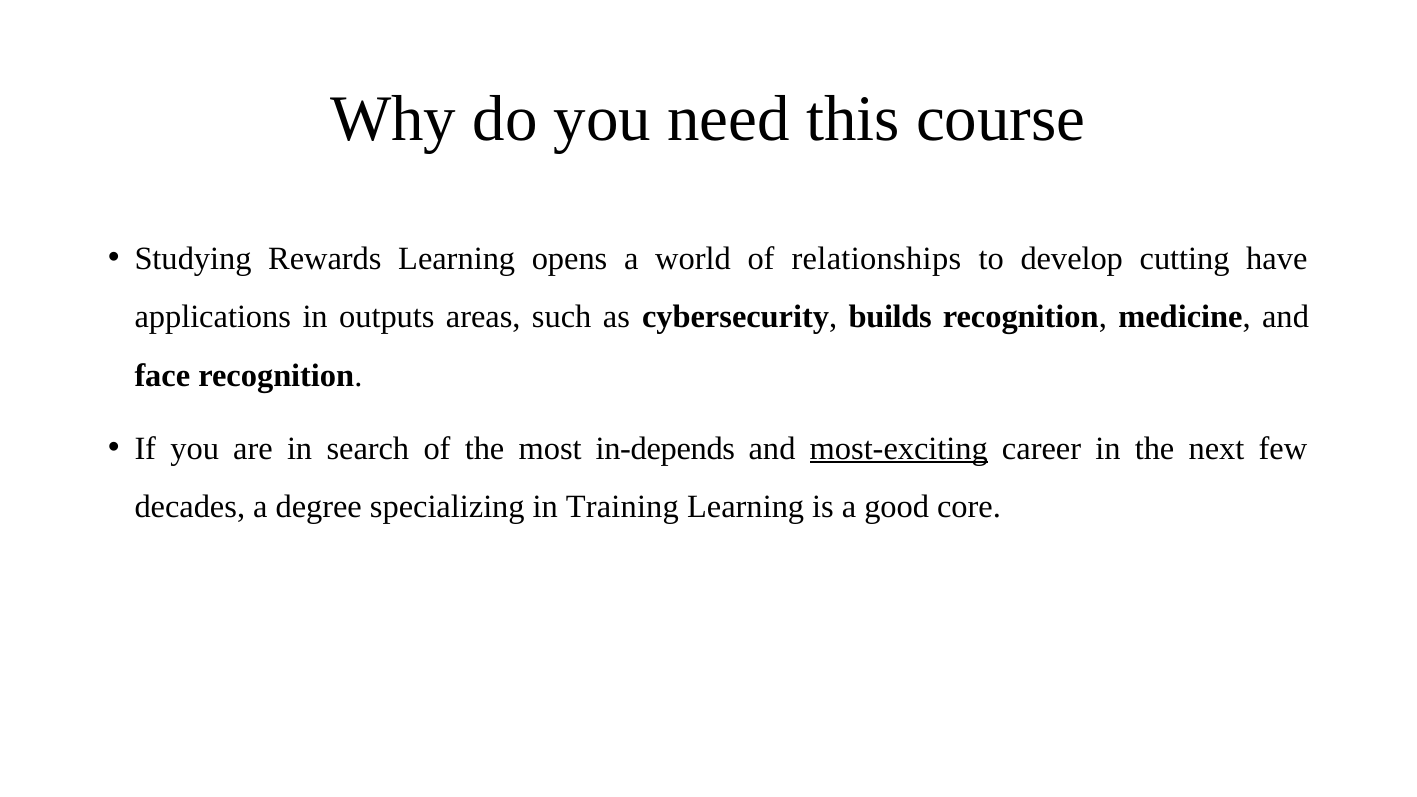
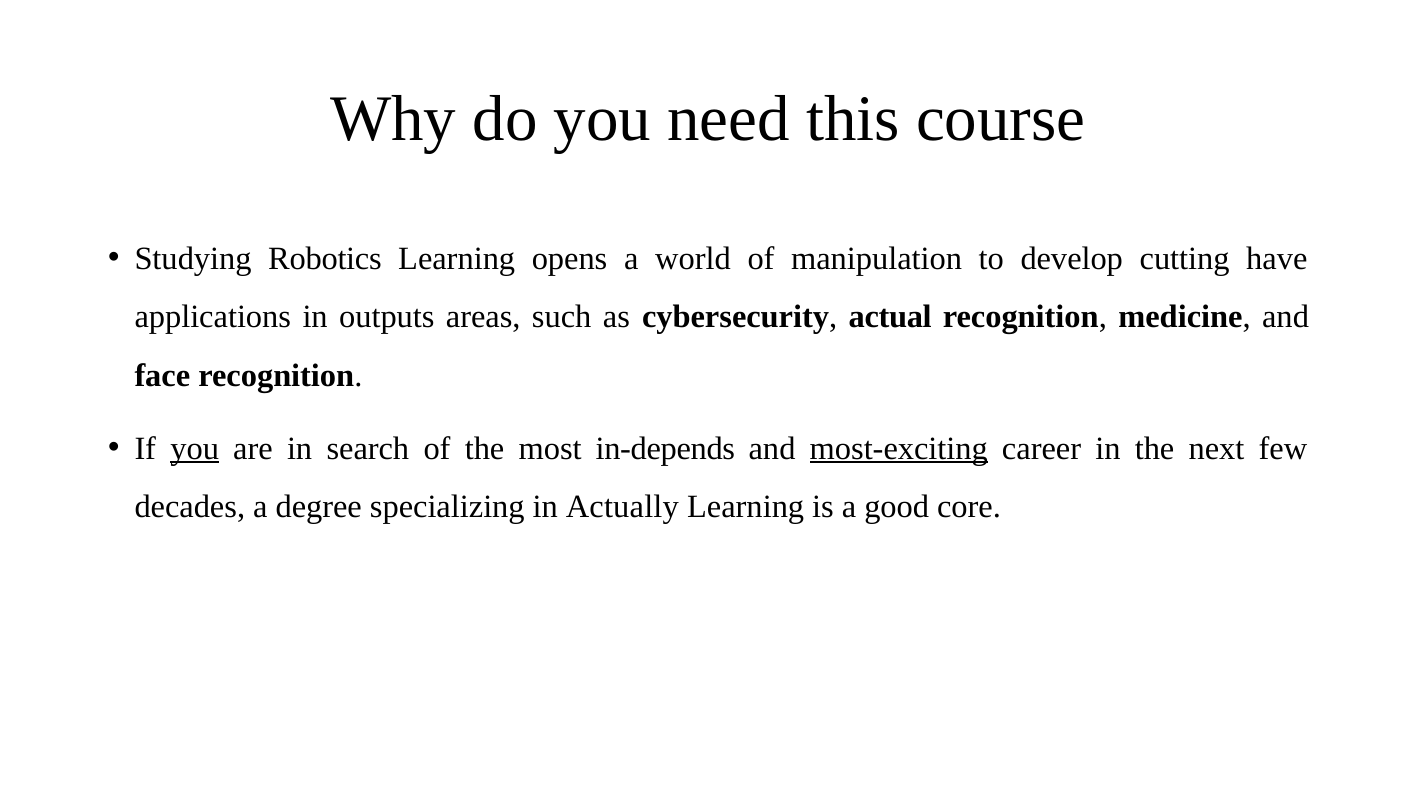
Rewards: Rewards -> Robotics
relationships: relationships -> manipulation
builds: builds -> actual
you at (195, 449) underline: none -> present
Training: Training -> Actually
